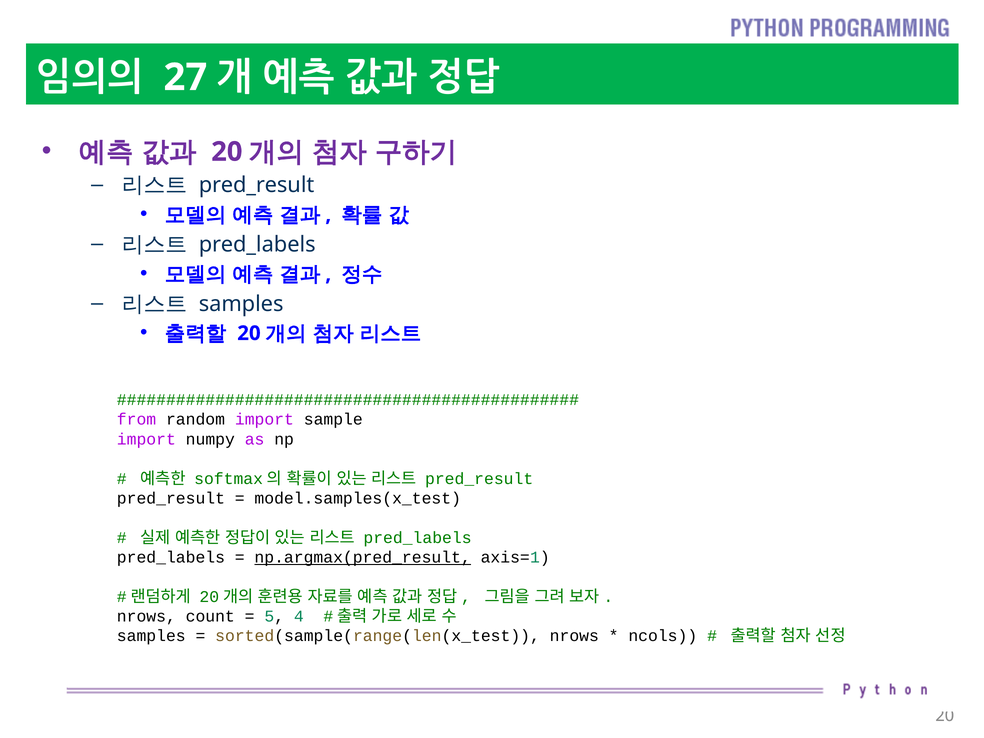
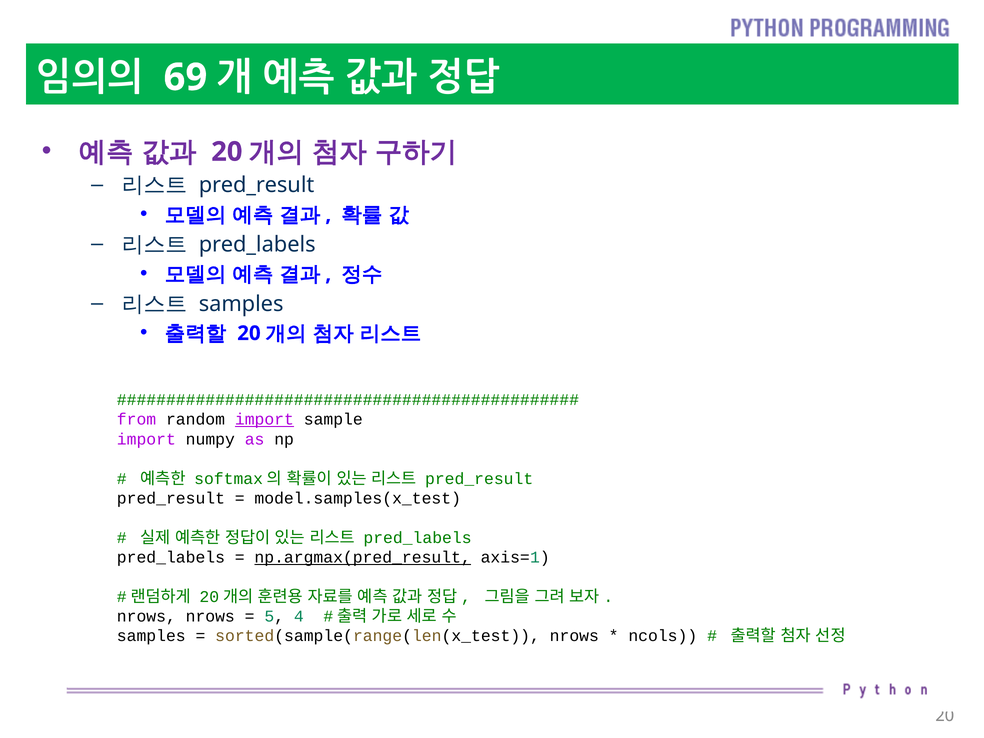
27: 27 -> 69
import at (264, 420) underline: none -> present
nrows count: count -> nrows
